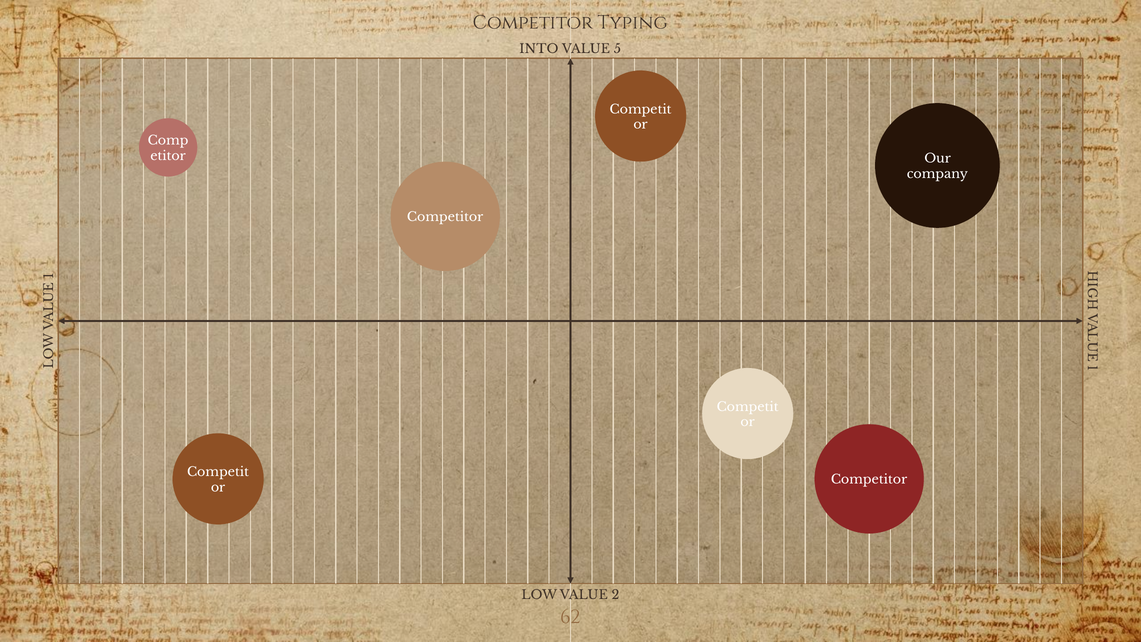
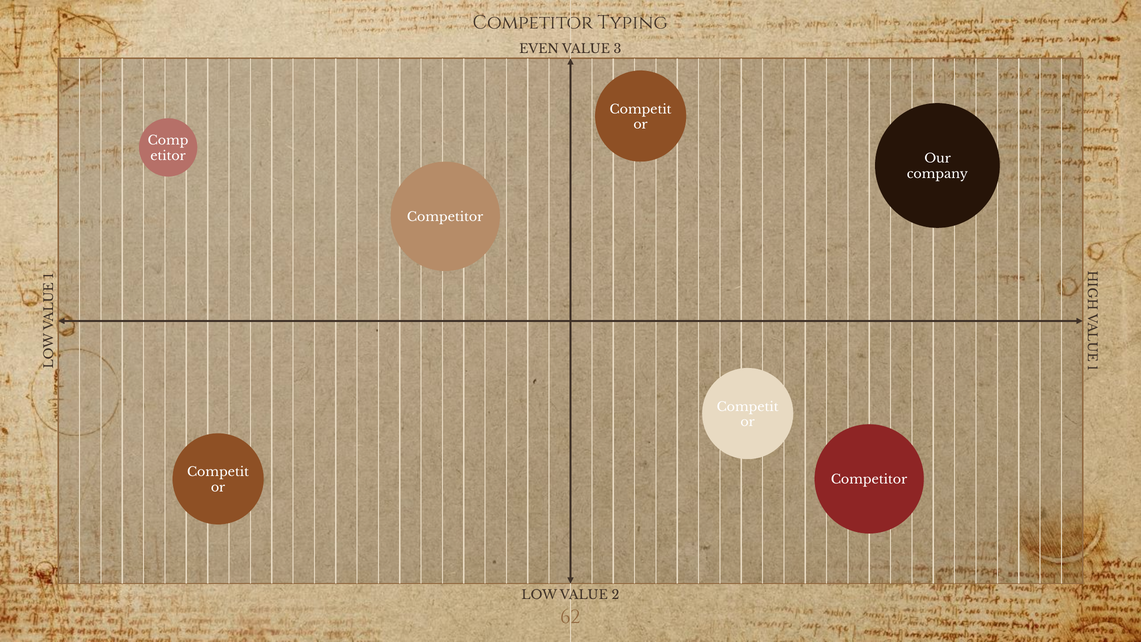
INTO: INTO -> EVEN
5: 5 -> 3
